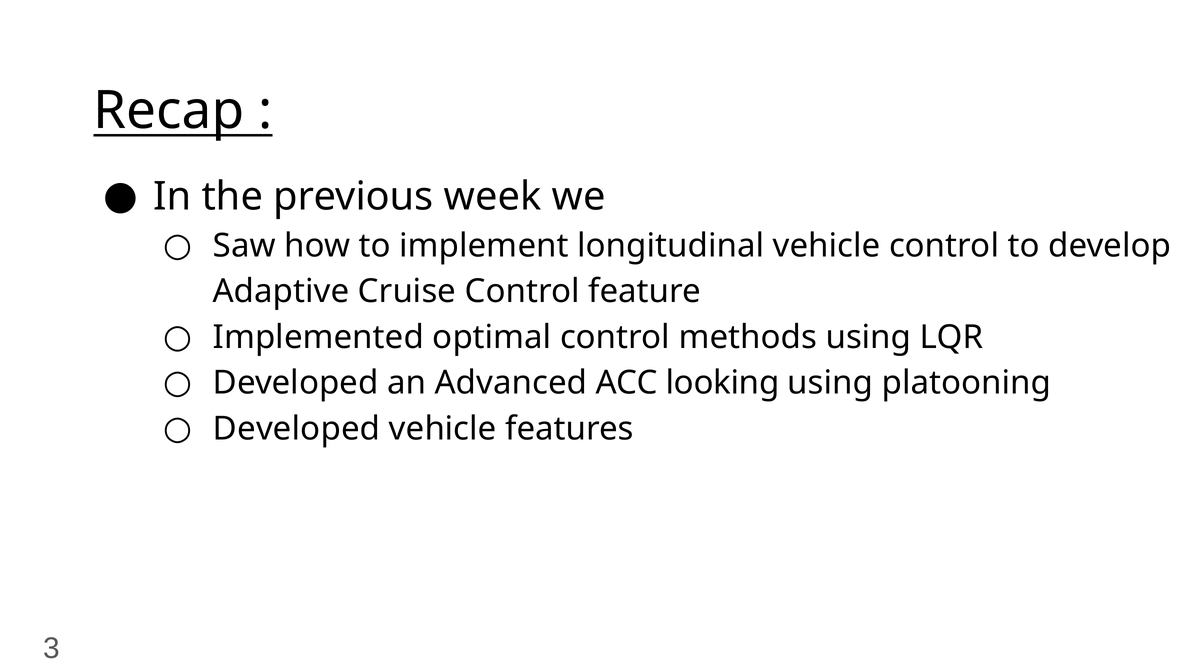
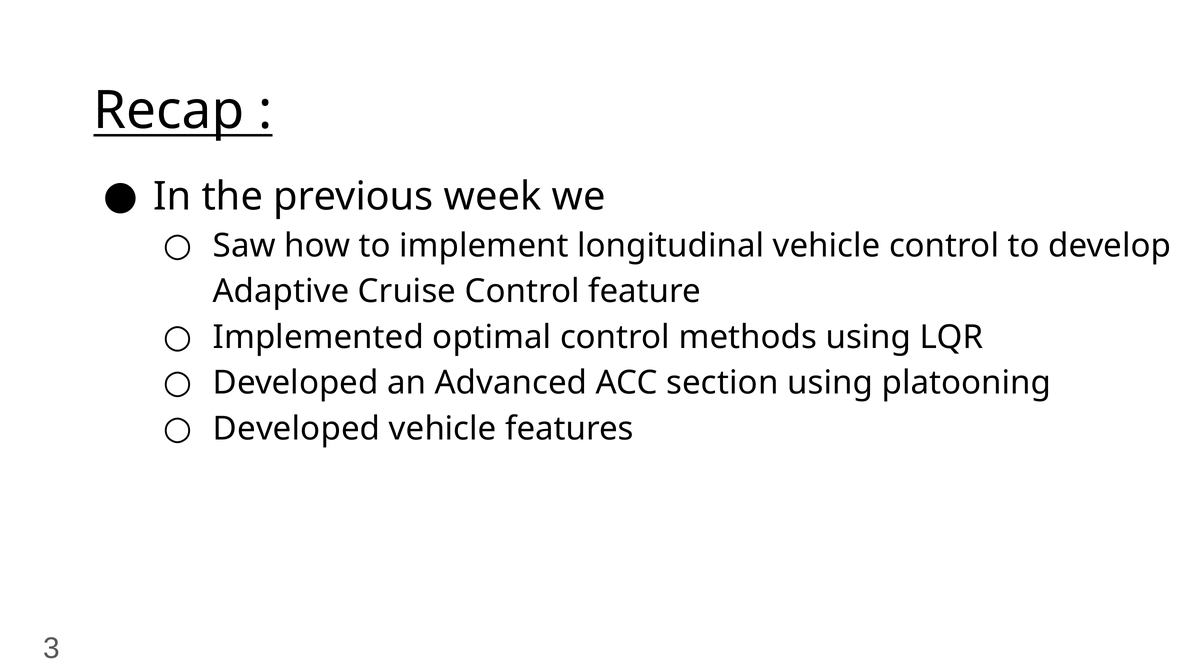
looking: looking -> section
